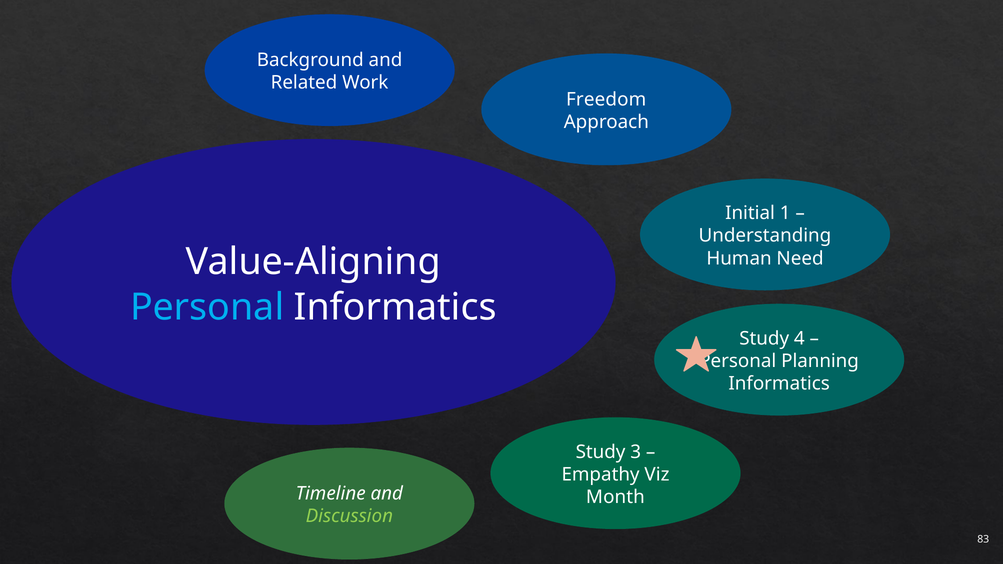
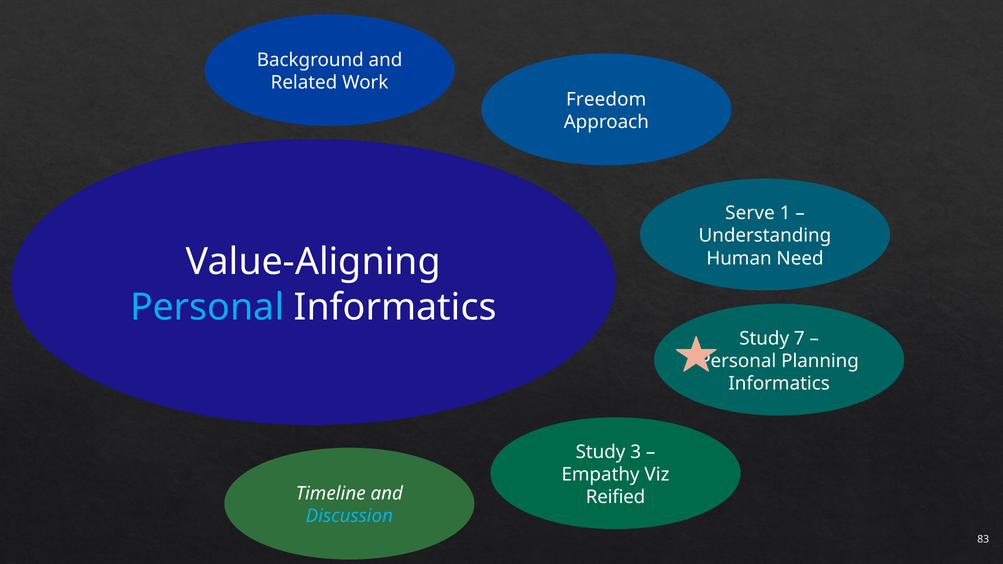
Initial: Initial -> Serve
4: 4 -> 7
Month: Month -> Reified
Discussion colour: light green -> light blue
